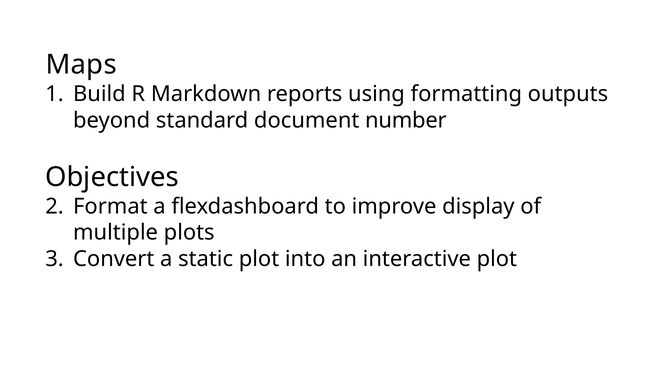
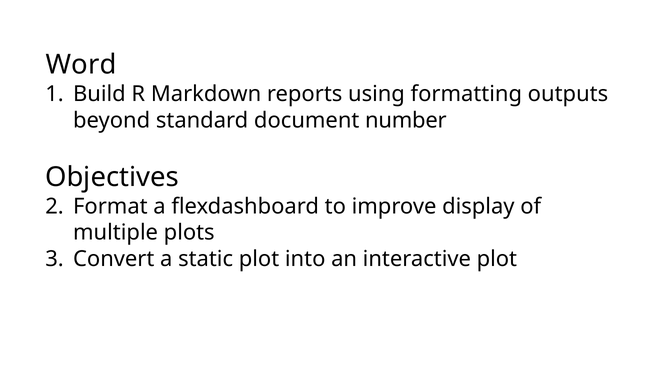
Maps: Maps -> Word
